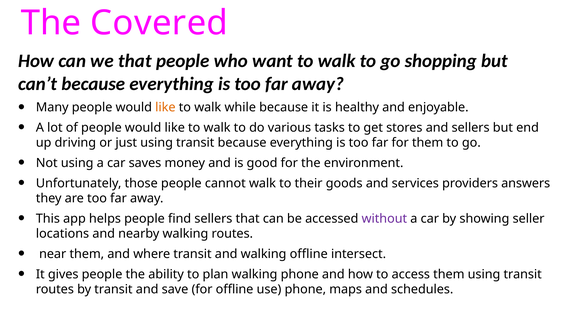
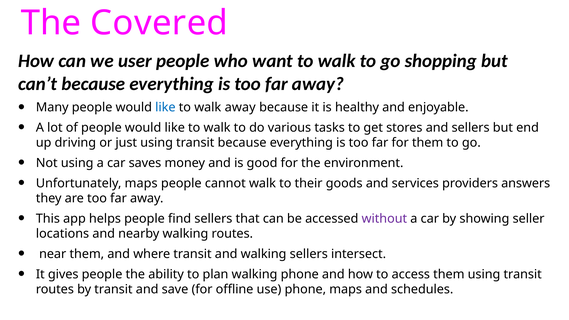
we that: that -> user
like at (165, 107) colour: orange -> blue
walk while: while -> away
Unfortunately those: those -> maps
walking offline: offline -> sellers
